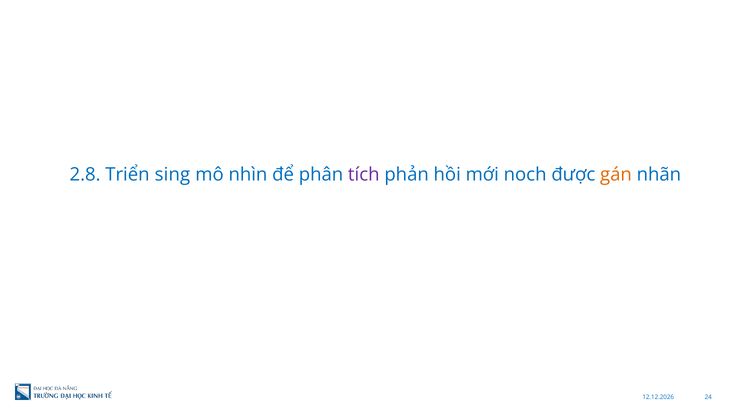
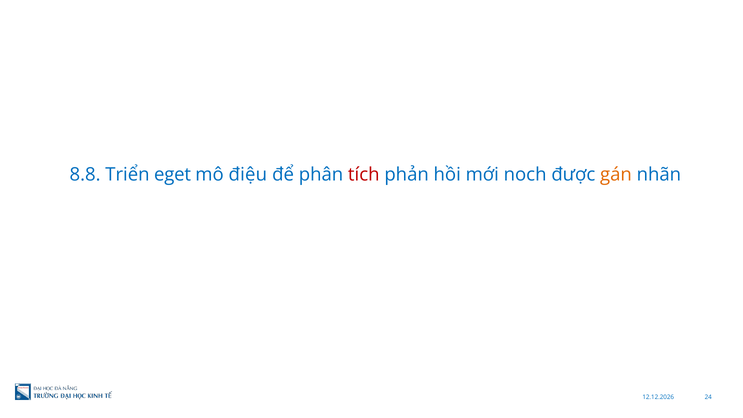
2.8: 2.8 -> 8.8
sing: sing -> eget
nhìn: nhìn -> điệu
tích colour: purple -> red
